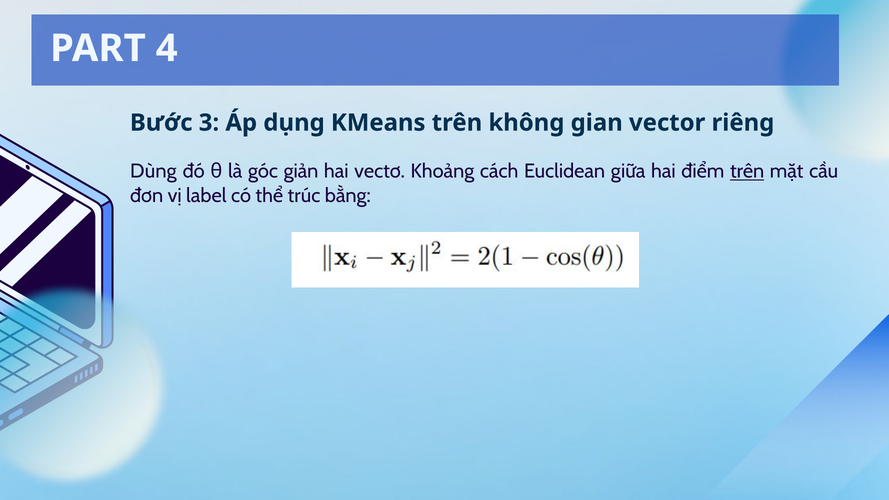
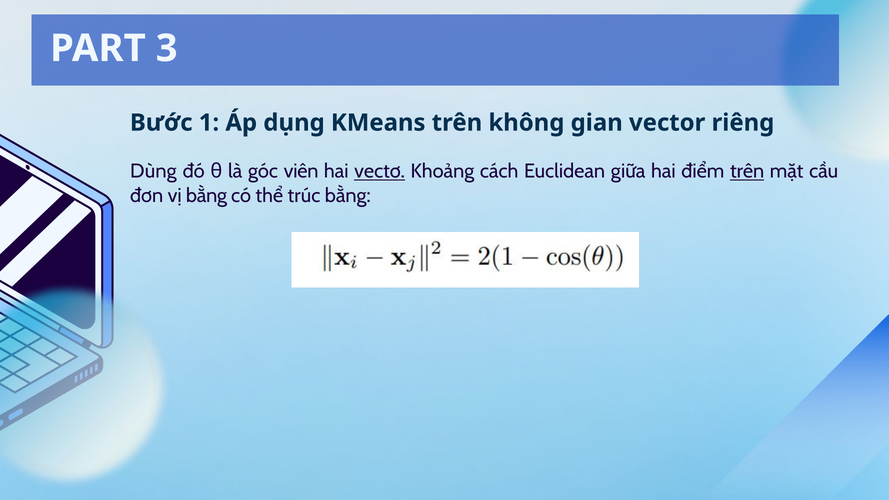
4: 4 -> 3
3: 3 -> 1
giản: giản -> viên
vectơ underline: none -> present
vị label: label -> bằng
